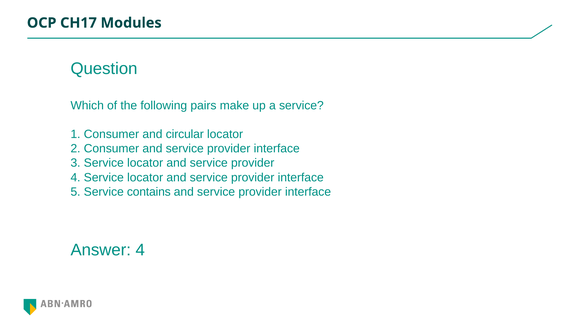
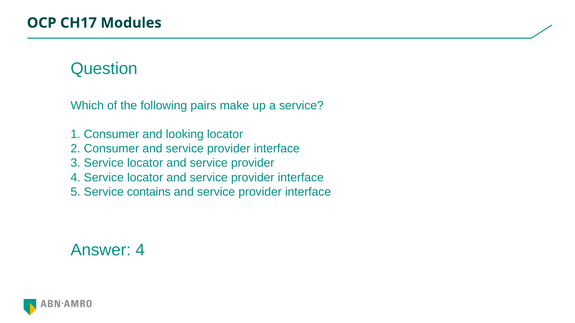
circular: circular -> looking
